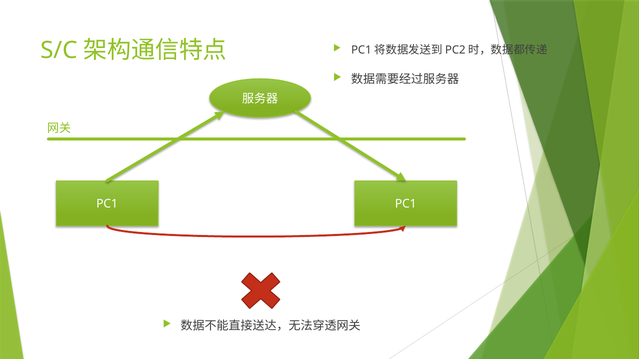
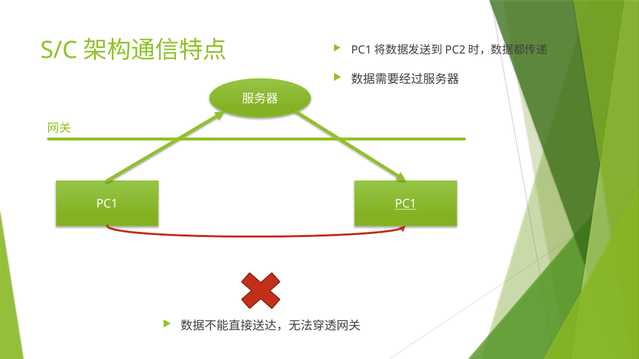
PC1 at (406, 204) underline: none -> present
